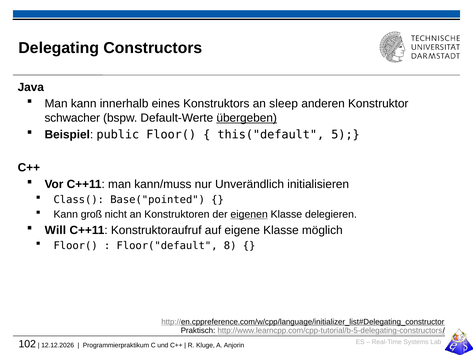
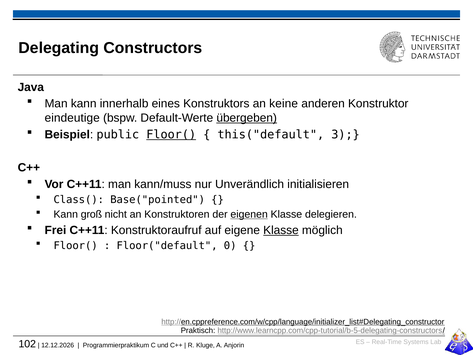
sleep: sleep -> keine
schwacher: schwacher -> eindeutige
Floor( at (171, 134) underline: none -> present
5: 5 -> 3
Will: Will -> Frei
Klasse at (281, 230) underline: none -> present
8: 8 -> 0
